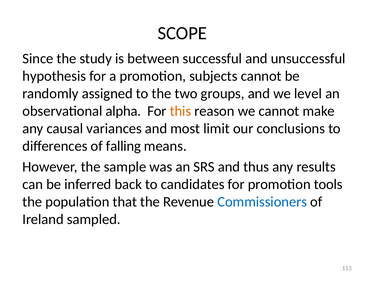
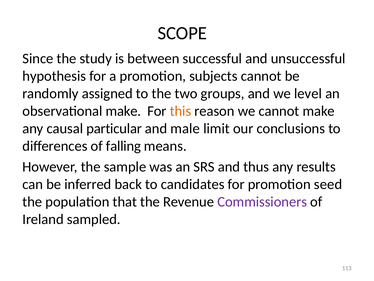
observational alpha: alpha -> make
variances: variances -> particular
most: most -> male
tools: tools -> seed
Commissioners colour: blue -> purple
